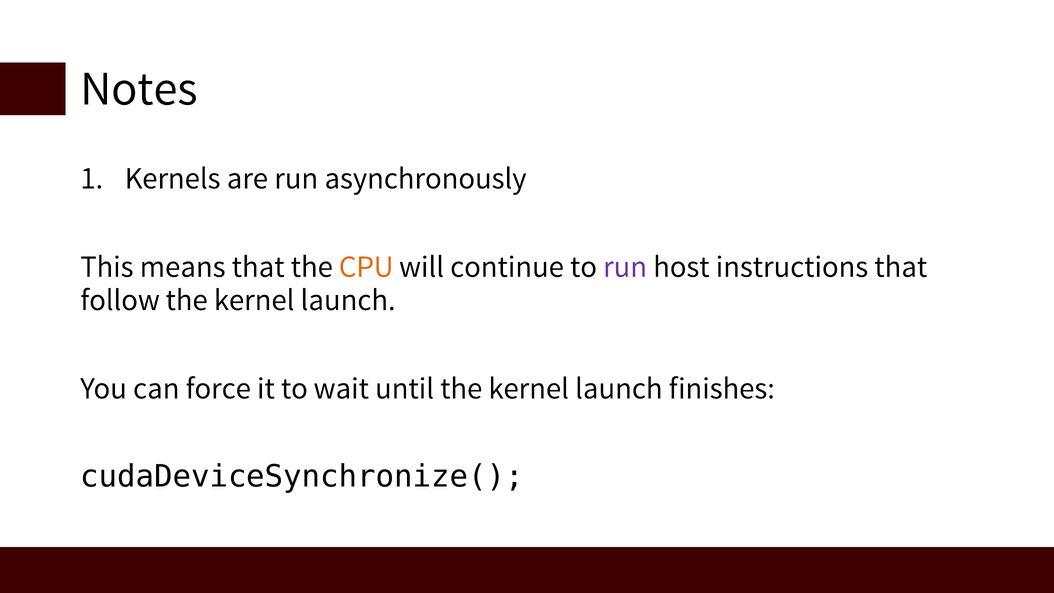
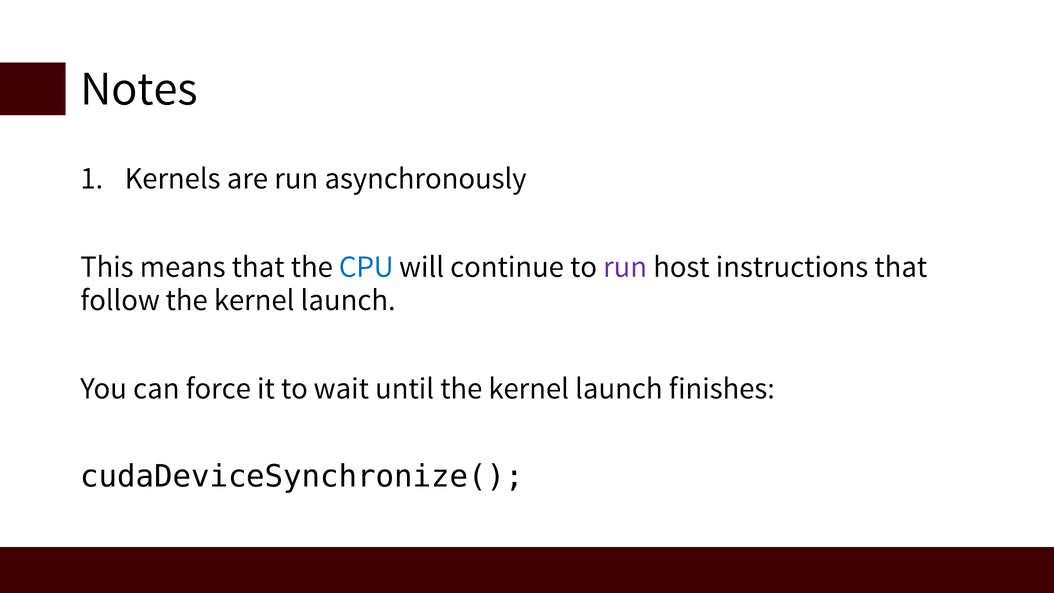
CPU colour: orange -> blue
